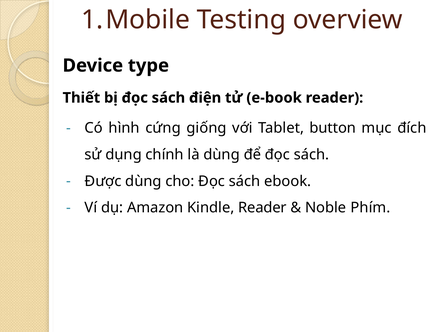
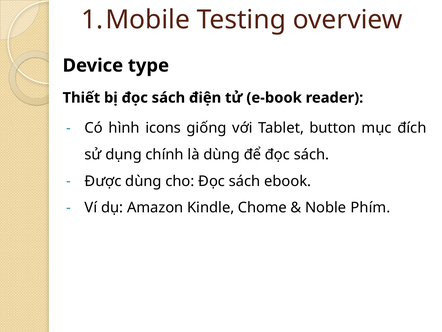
cứng: cứng -> icons
Kindle Reader: Reader -> Chome
